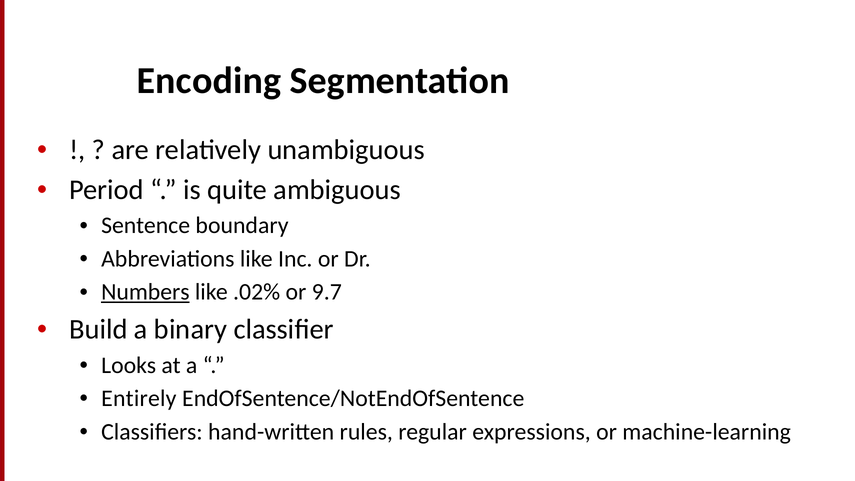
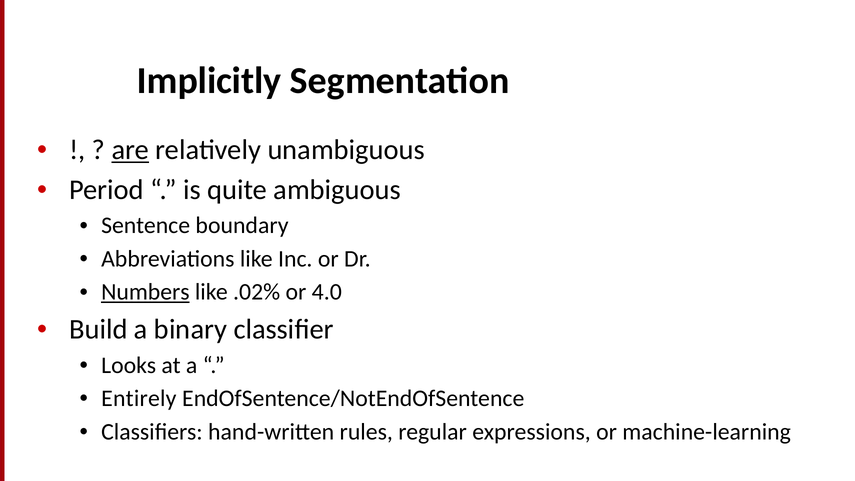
Encoding: Encoding -> Implicitly
are underline: none -> present
9.7: 9.7 -> 4.0
